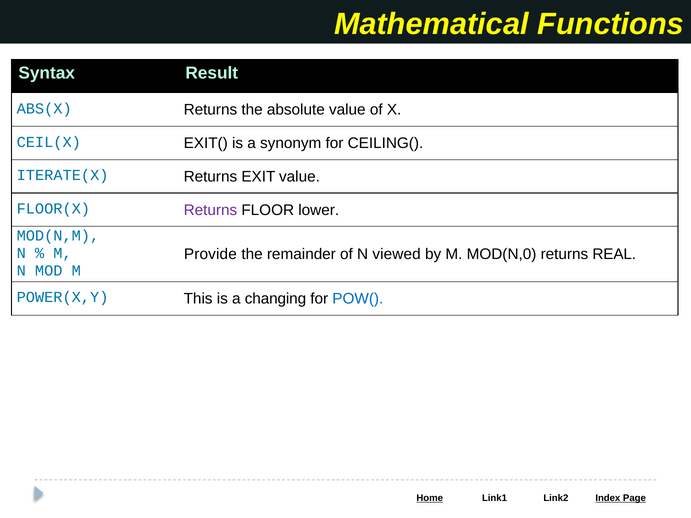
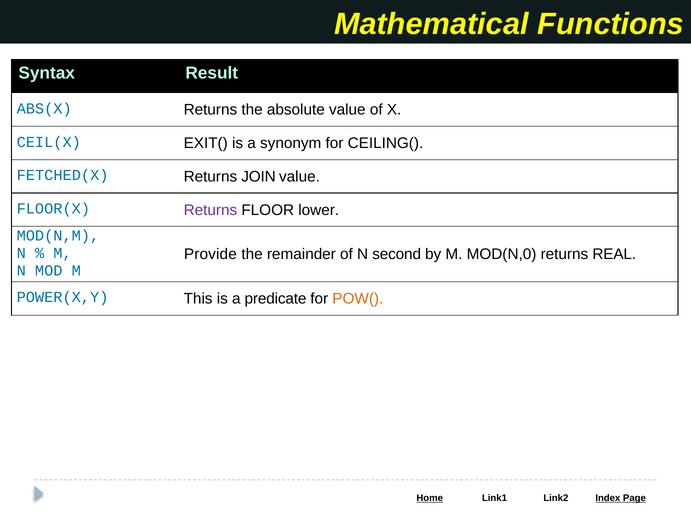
ITERATE(X: ITERATE(X -> FETCHED(X
EXIT: EXIT -> JOIN
viewed: viewed -> second
changing: changing -> predicate
POW( colour: blue -> orange
